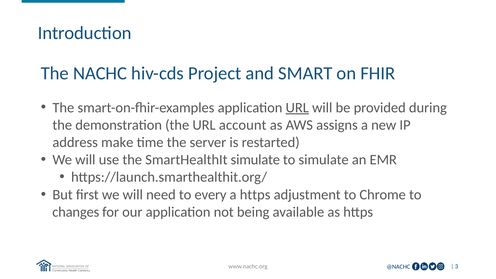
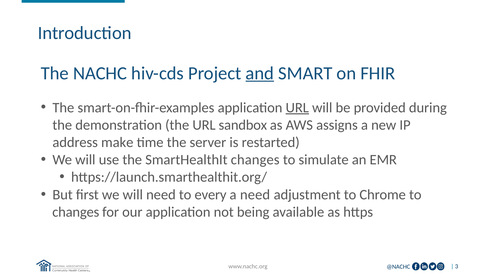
and underline: none -> present
account: account -> sandbox
SmartHealthIt simulate: simulate -> changes
a https: https -> need
